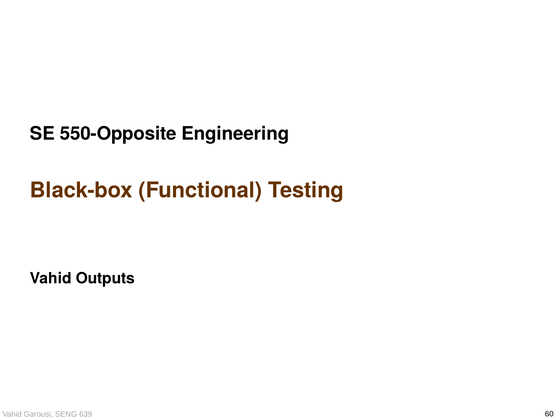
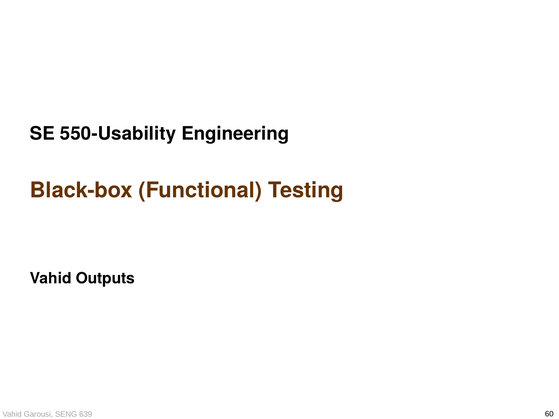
550-Opposite: 550-Opposite -> 550-Usability
